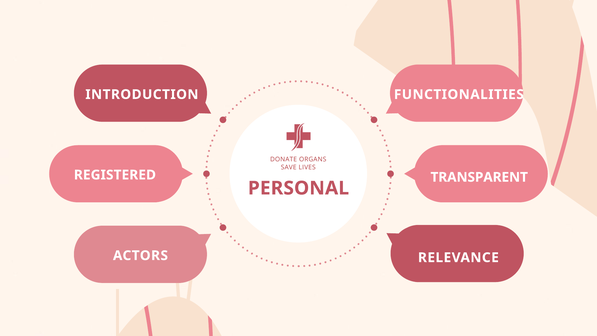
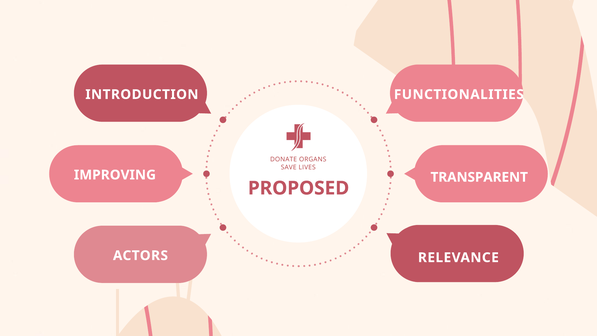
REGISTERED: REGISTERED -> IMPROVING
PERSONAL: PERSONAL -> PROPOSED
